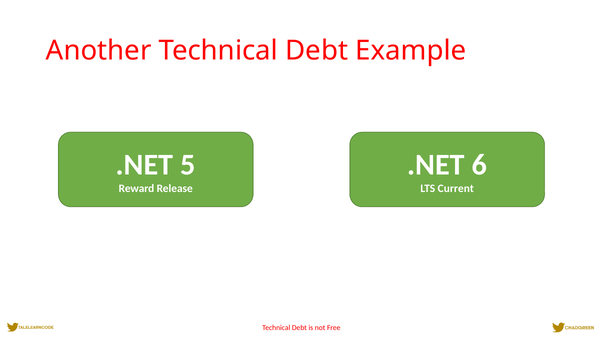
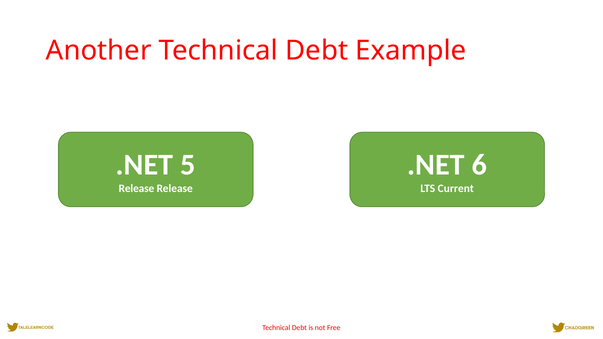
Reward at (136, 188): Reward -> Release
